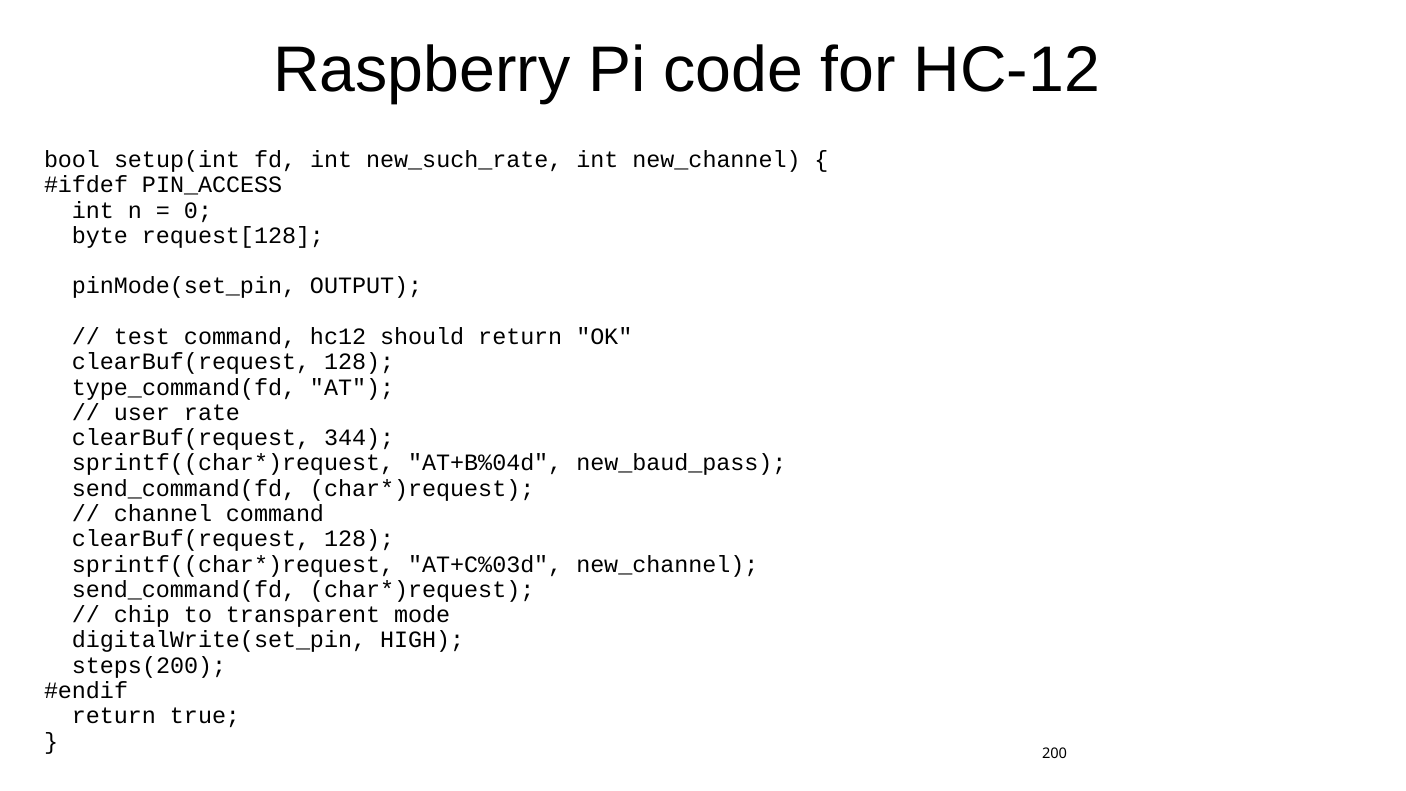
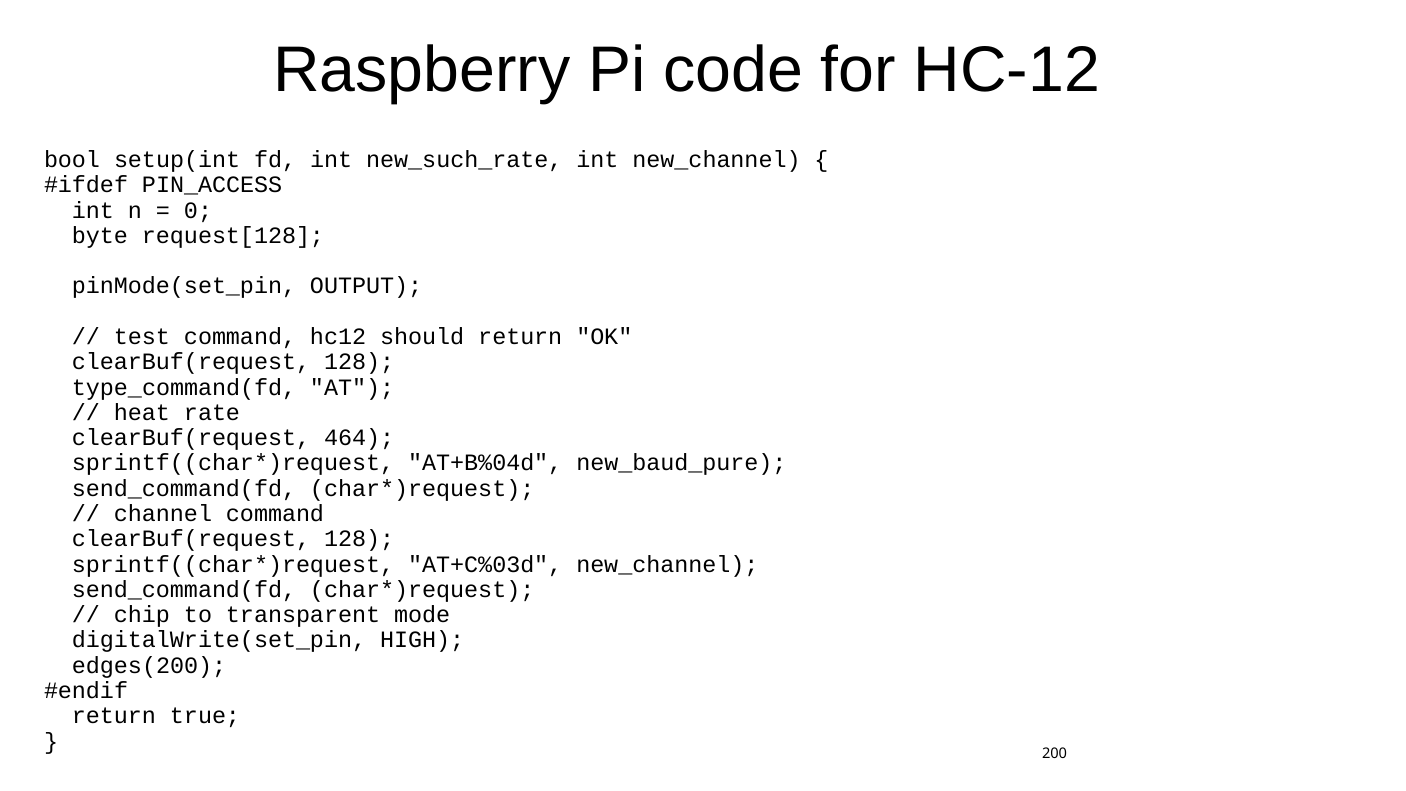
user: user -> heat
344: 344 -> 464
new_baud_pass: new_baud_pass -> new_baud_pure
steps(200: steps(200 -> edges(200
